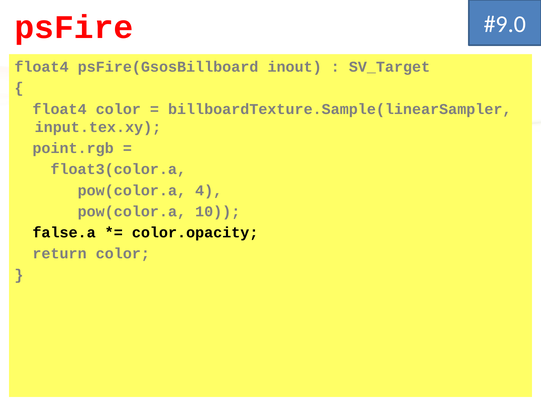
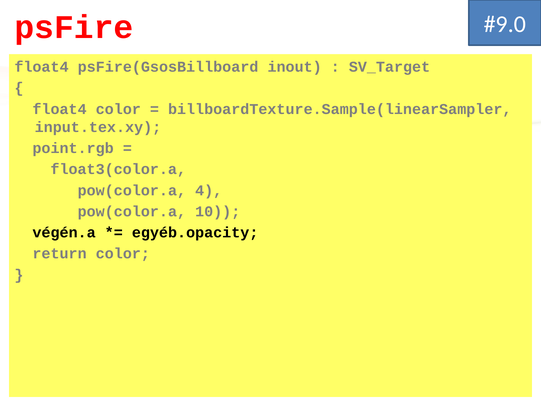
false.a: false.a -> végén.a
color.opacity: color.opacity -> egyéb.opacity
